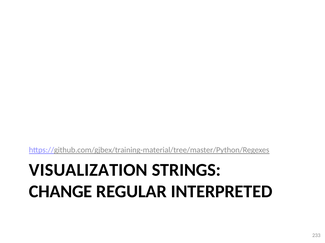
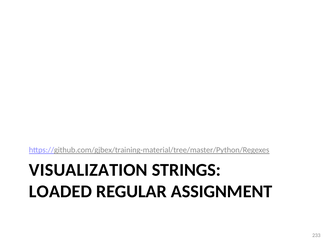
CHANGE: CHANGE -> LOADED
INTERPRETED: INTERPRETED -> ASSIGNMENT
